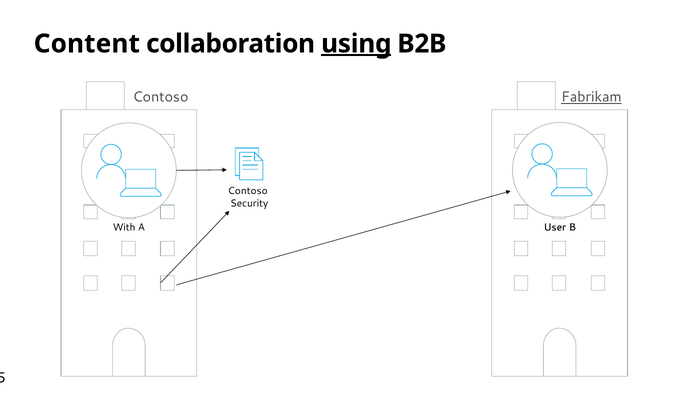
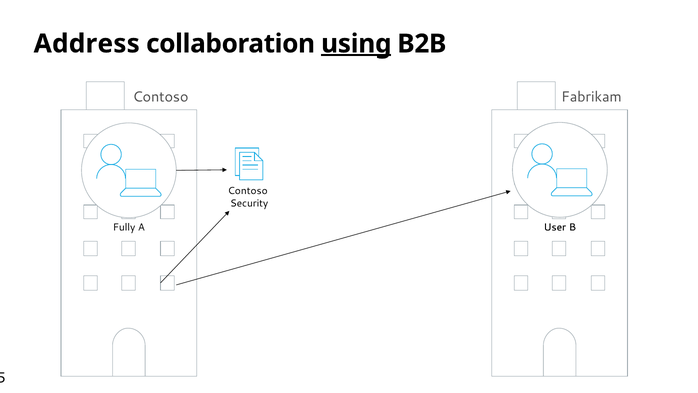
Content: Content -> Address
Fabrikam underline: present -> none
With: With -> Fully
